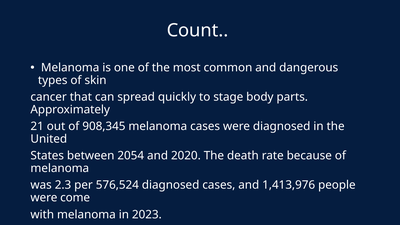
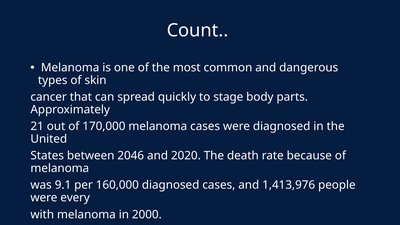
908,345: 908,345 -> 170,000
2054: 2054 -> 2046
2.3: 2.3 -> 9.1
576,524: 576,524 -> 160,000
come: come -> every
2023: 2023 -> 2000
